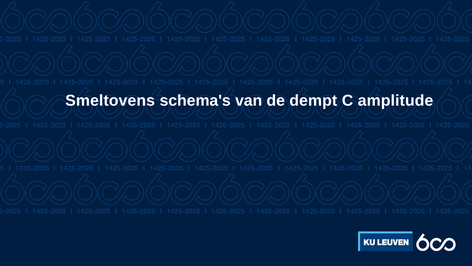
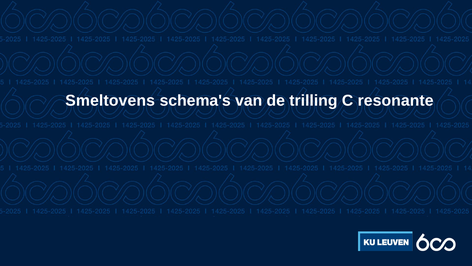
dempt: dempt -> trilling
amplitude: amplitude -> resonante
